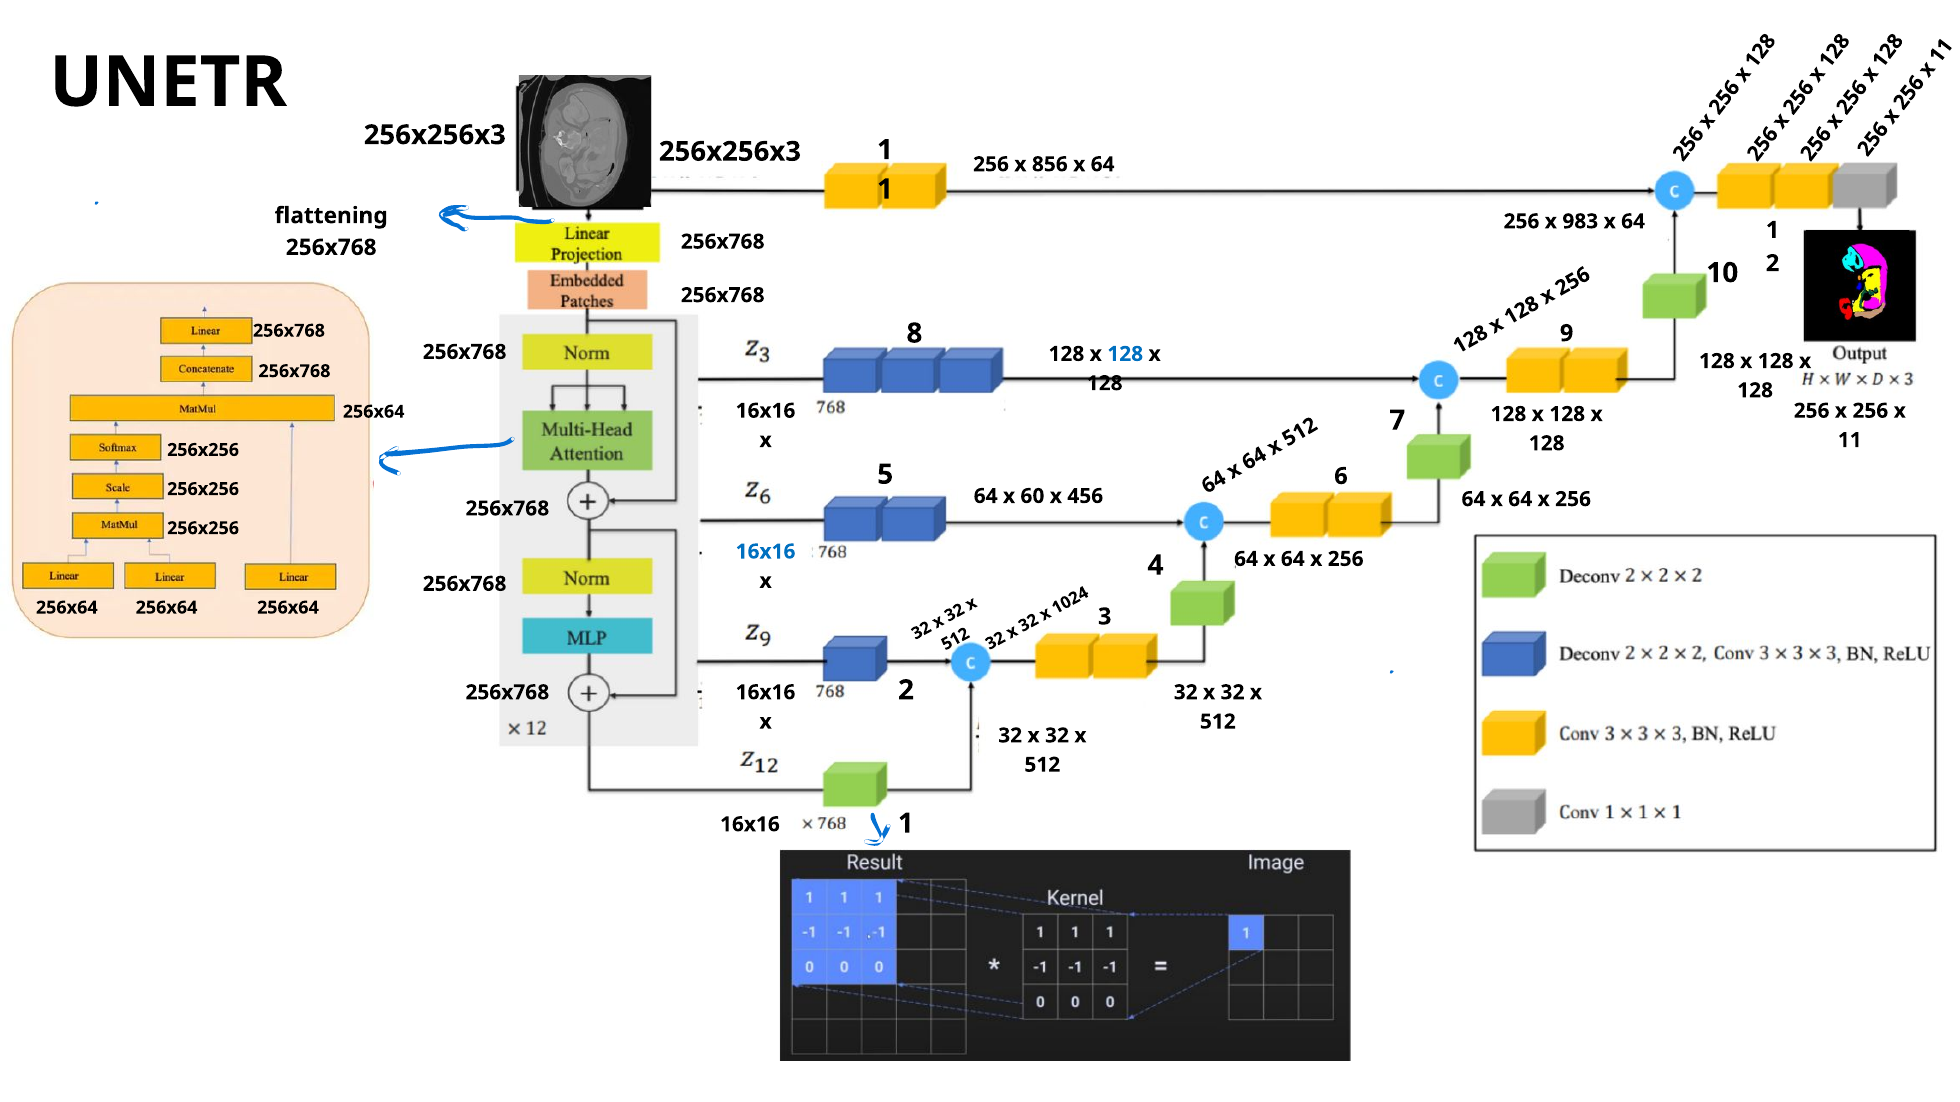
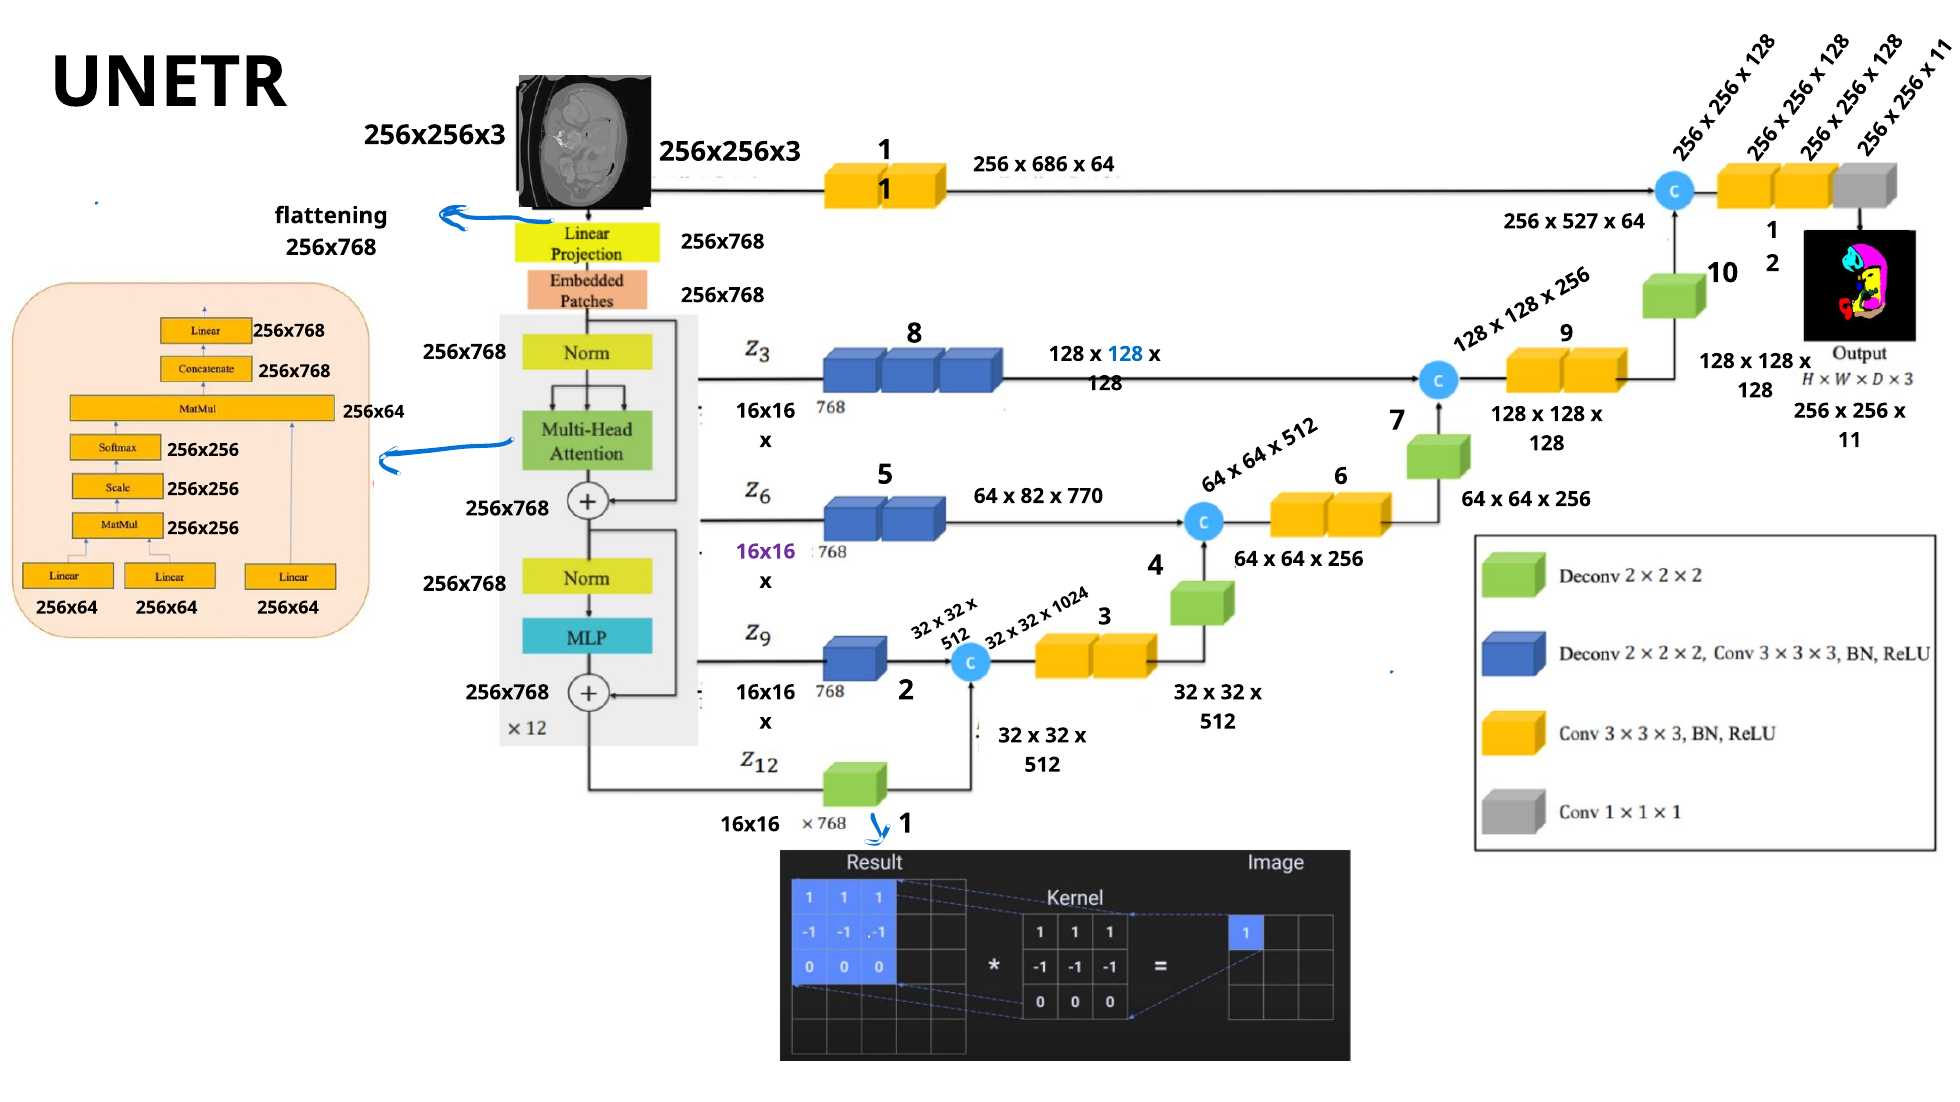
856: 856 -> 686
983: 983 -> 527
60: 60 -> 82
456: 456 -> 770
16x16 at (766, 552) colour: blue -> purple
